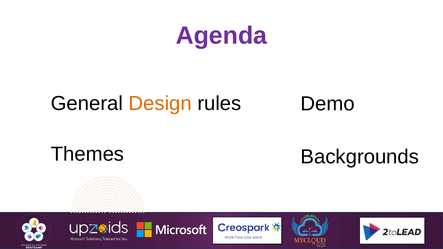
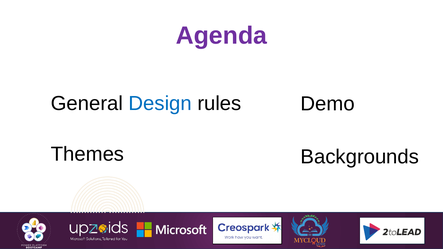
Design colour: orange -> blue
